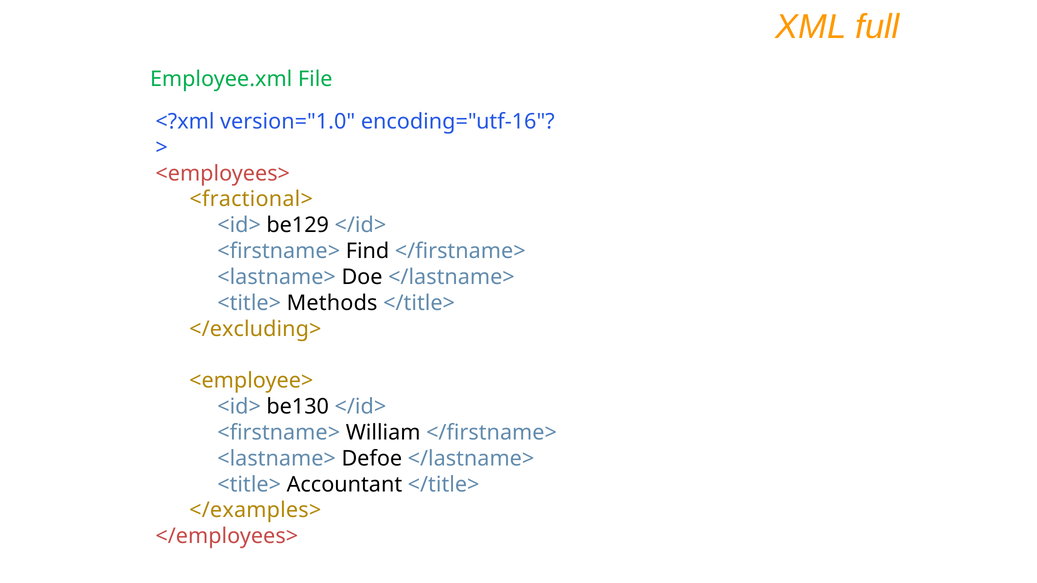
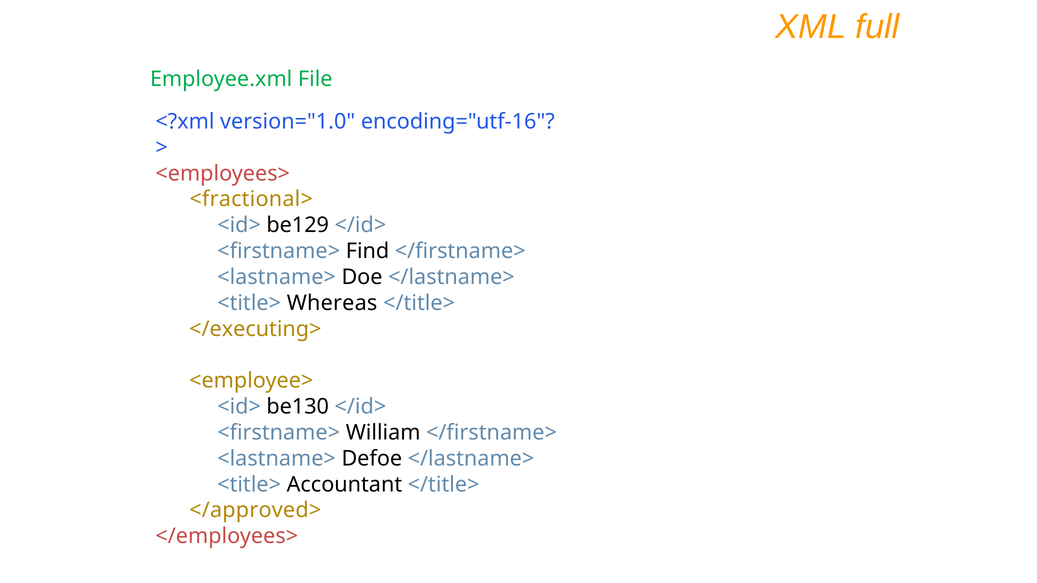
Methods: Methods -> Whereas
</excluding>: </excluding> -> </executing>
</examples>: </examples> -> </approved>
